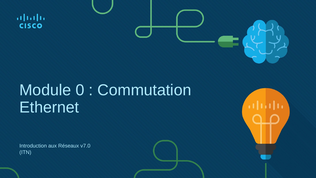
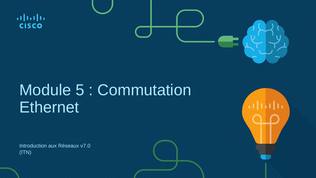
0: 0 -> 5
